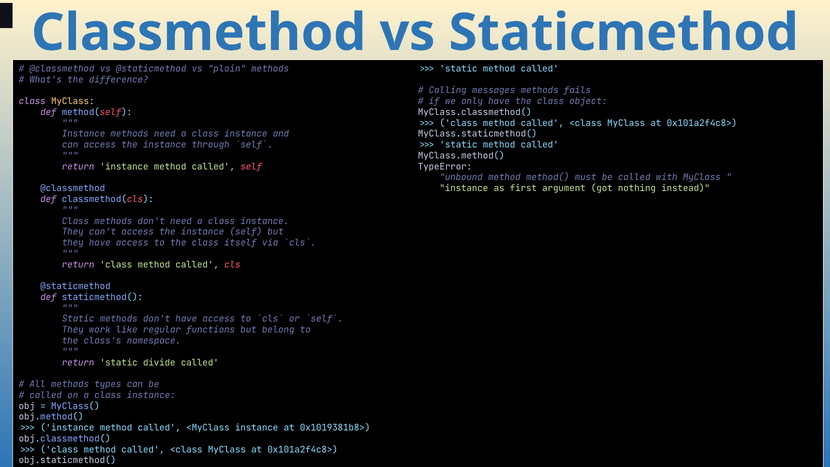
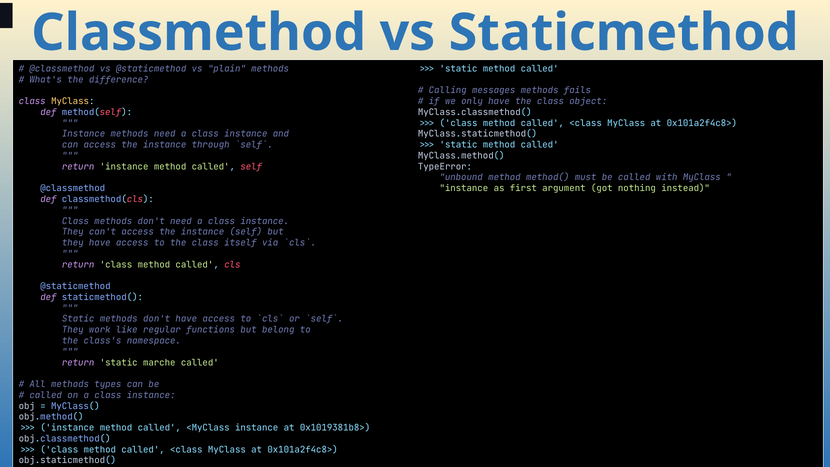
divide: divide -> marche
